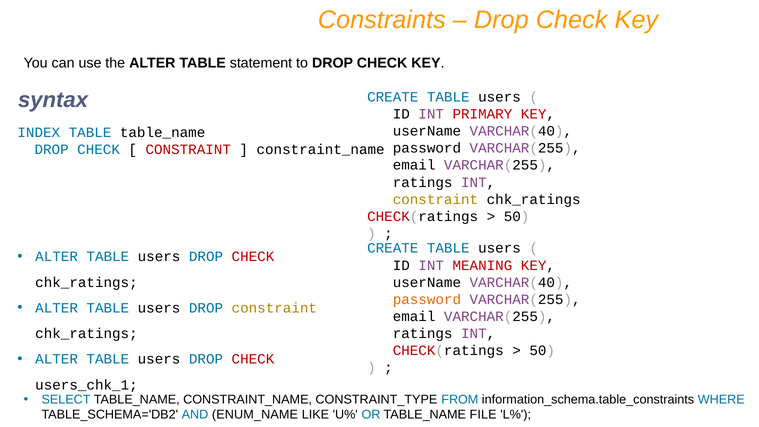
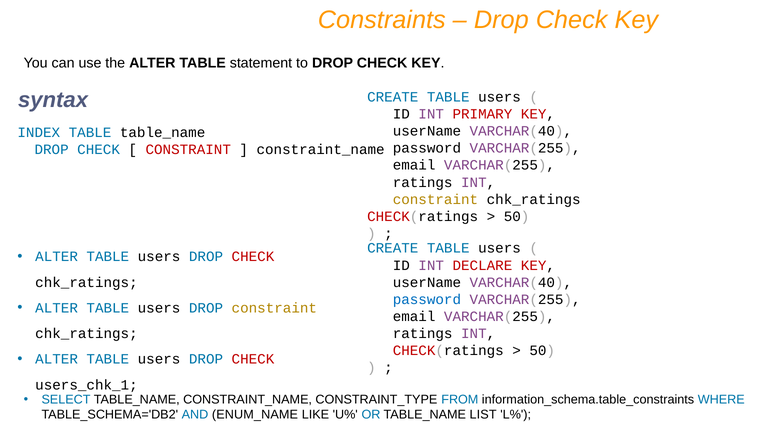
MEANING: MEANING -> DECLARE
password at (427, 299) colour: orange -> blue
FILE: FILE -> LIST
